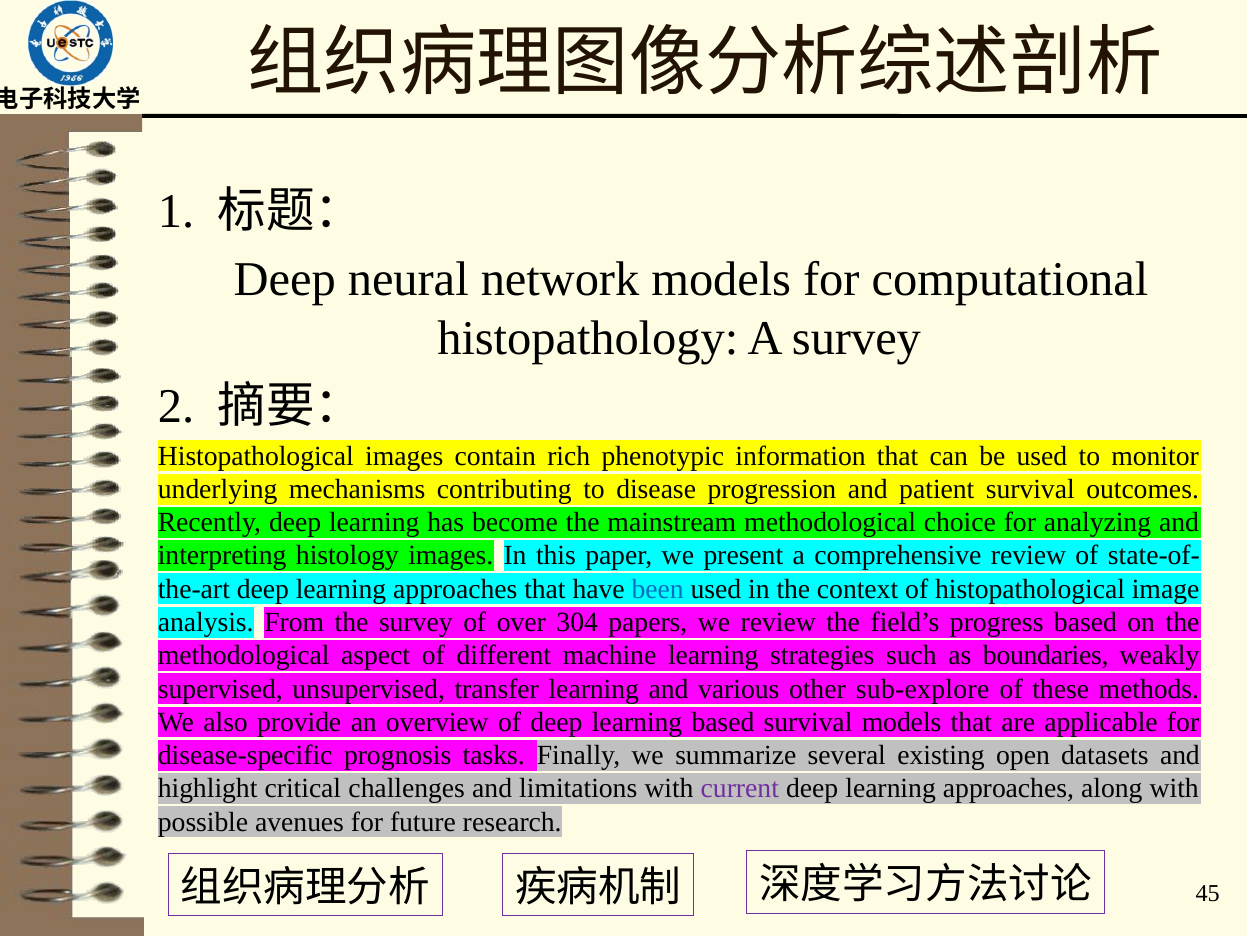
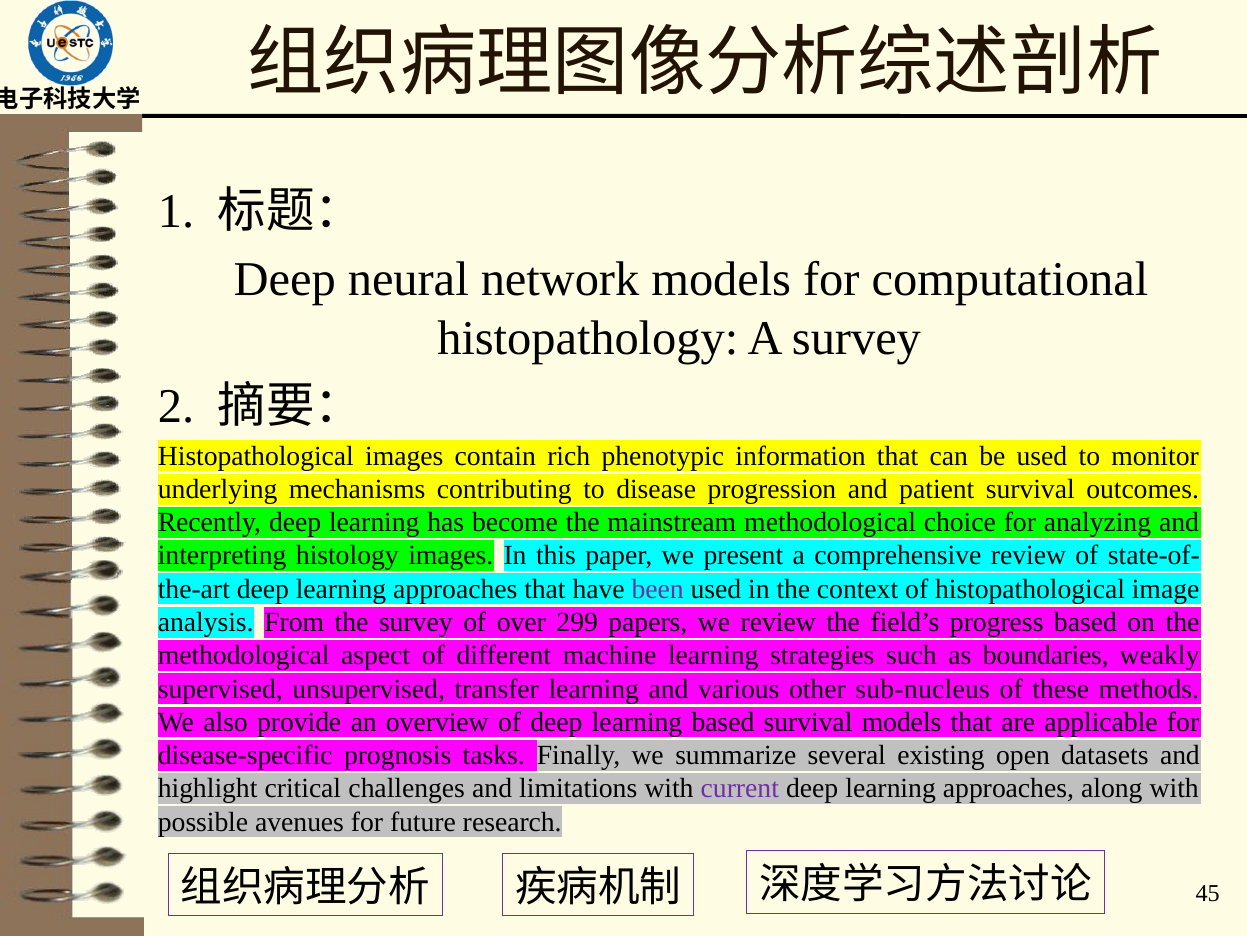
been colour: blue -> purple
304: 304 -> 299
sub-explore: sub-explore -> sub-nucleus
